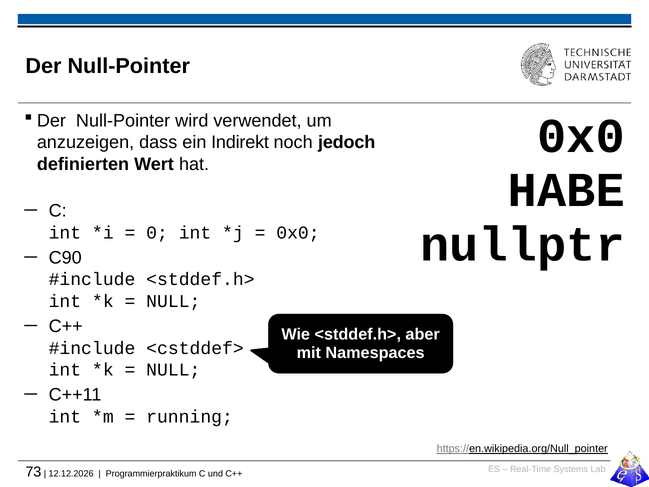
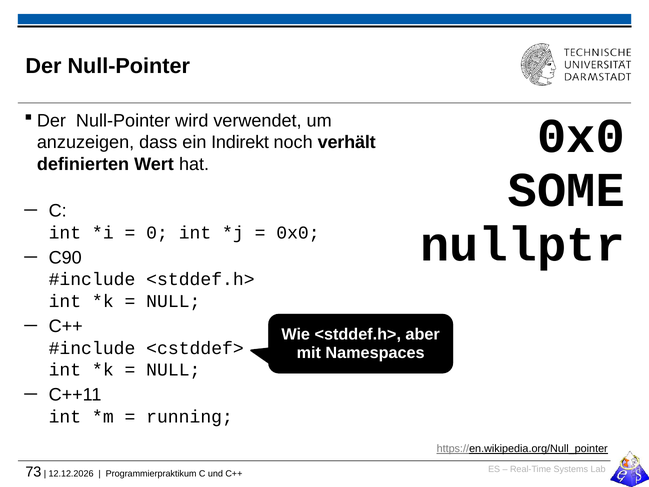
jedoch: jedoch -> verhält
HABE: HABE -> SOME
